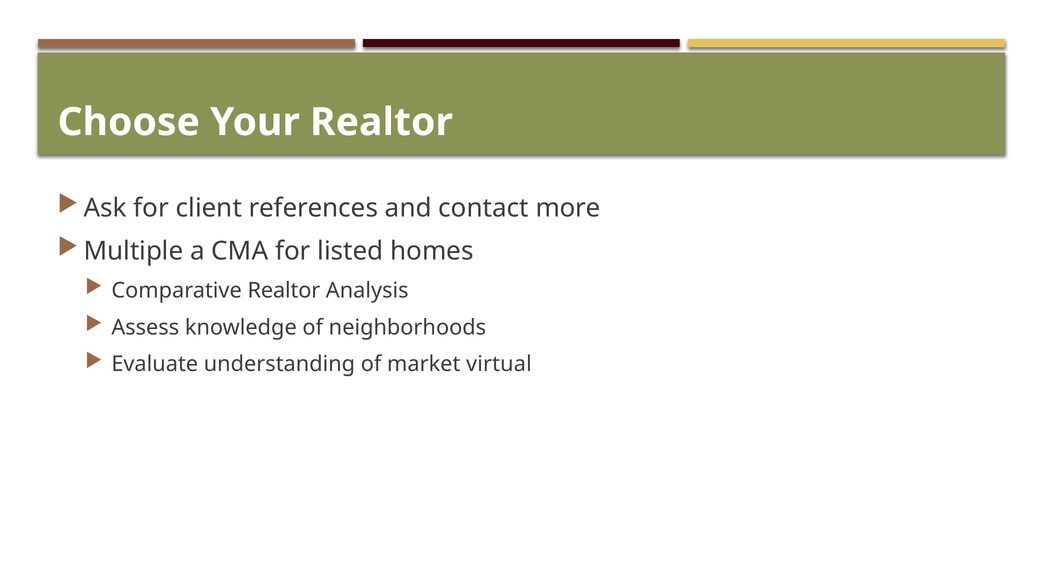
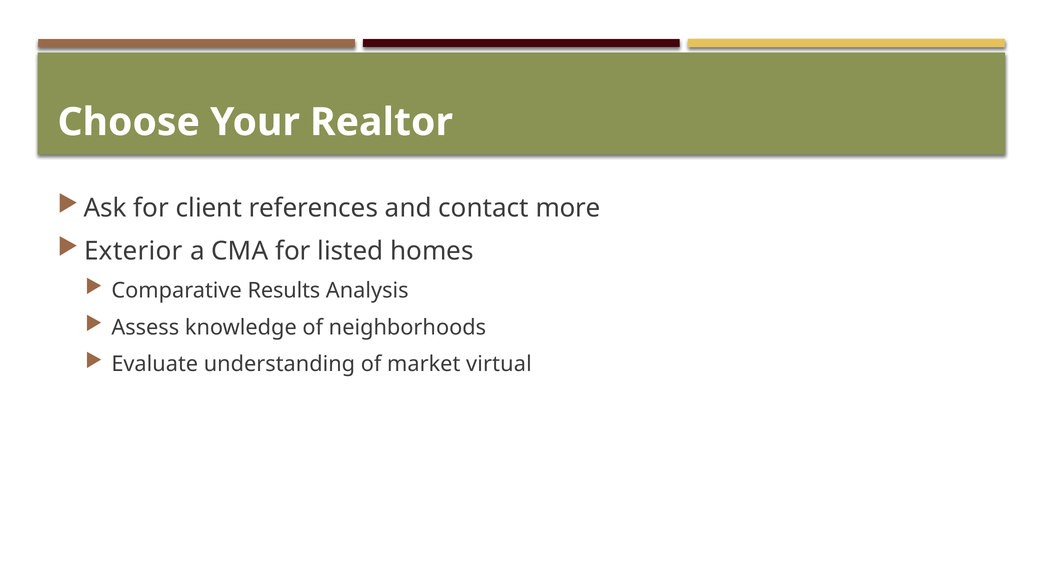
Multiple: Multiple -> Exterior
Comparative Realtor: Realtor -> Results
